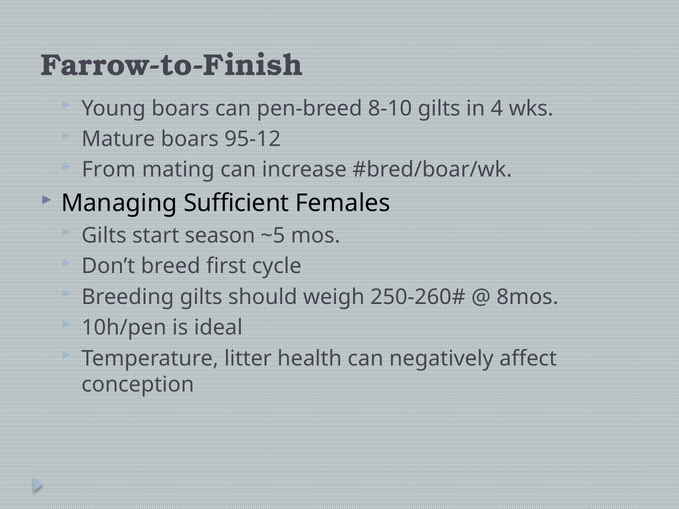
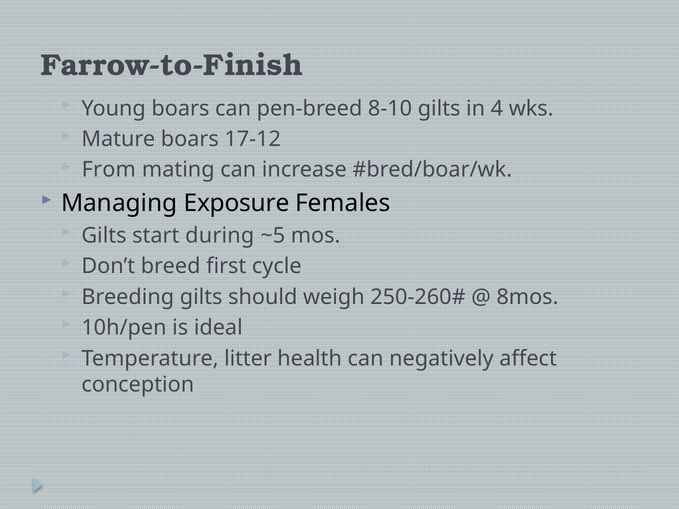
95-12: 95-12 -> 17-12
Sufficient: Sufficient -> Exposure
season: season -> during
